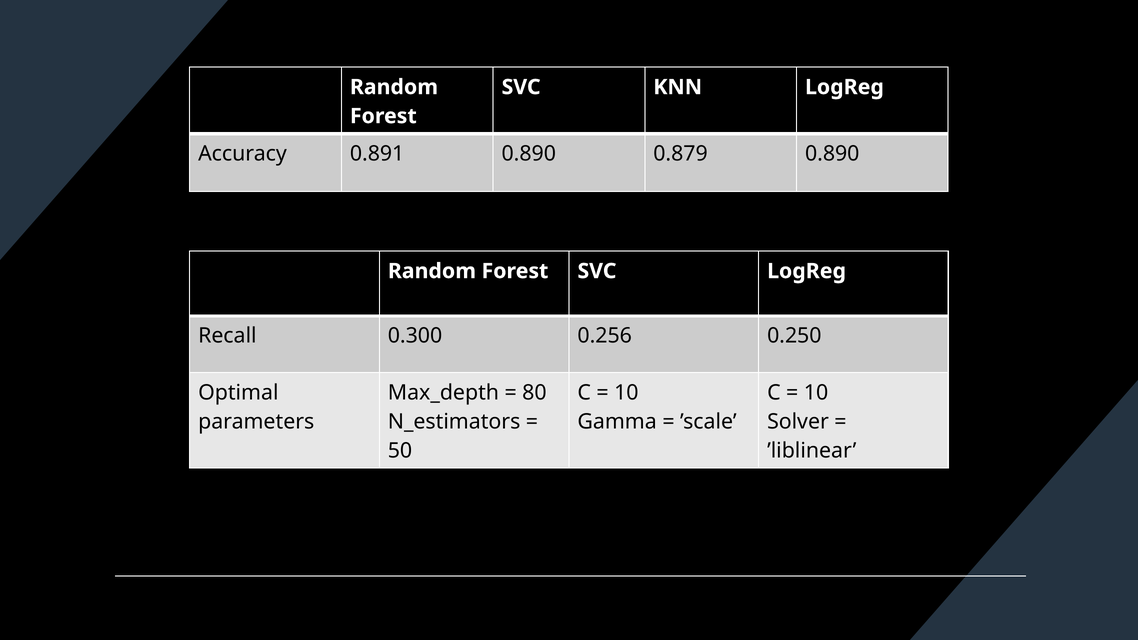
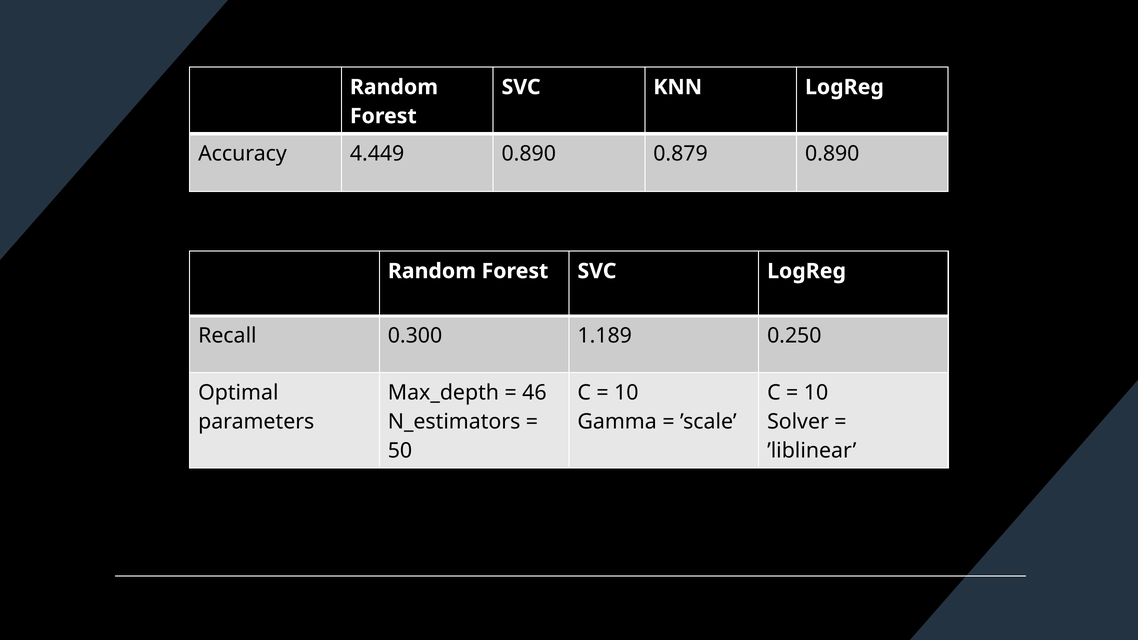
0.891: 0.891 -> 4.449
0.256: 0.256 -> 1.189
80: 80 -> 46
